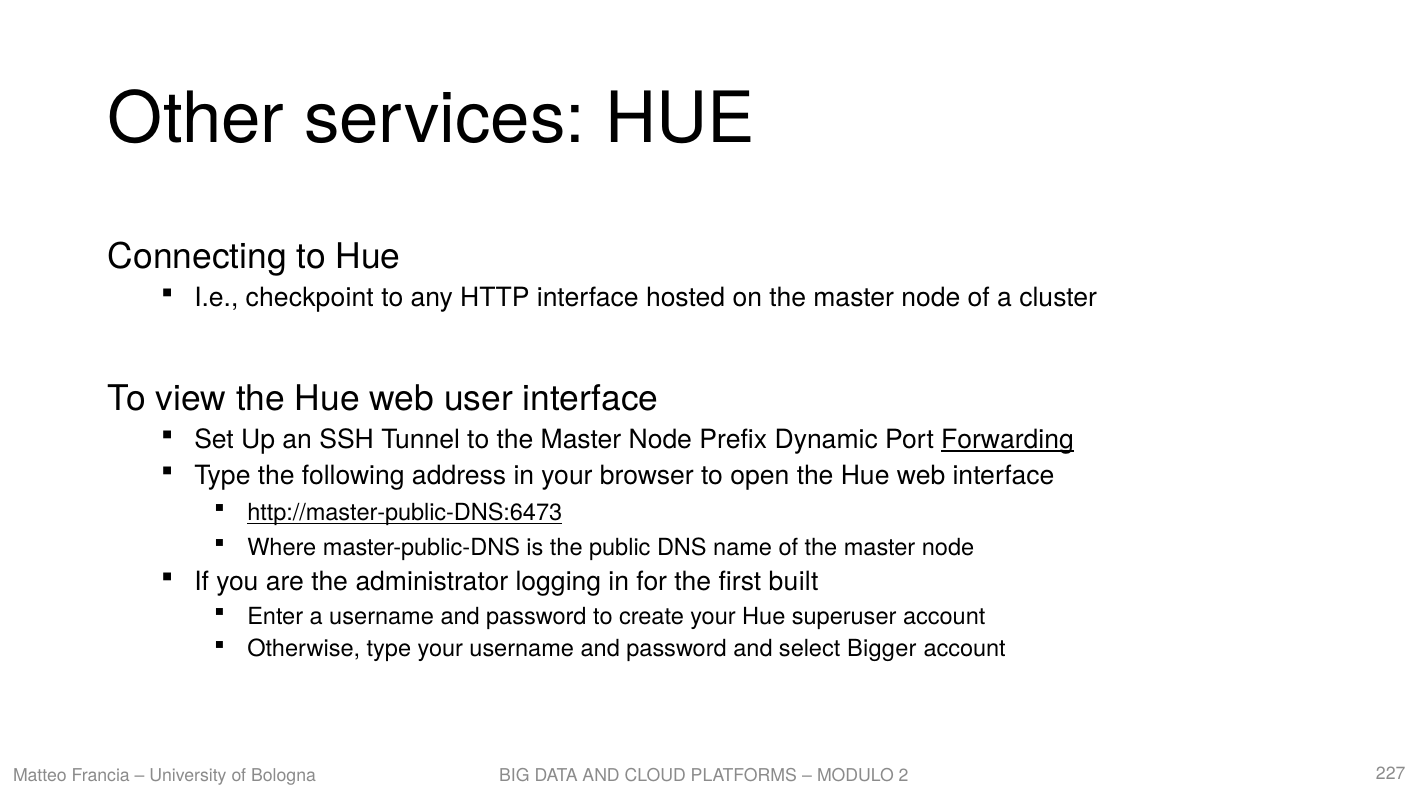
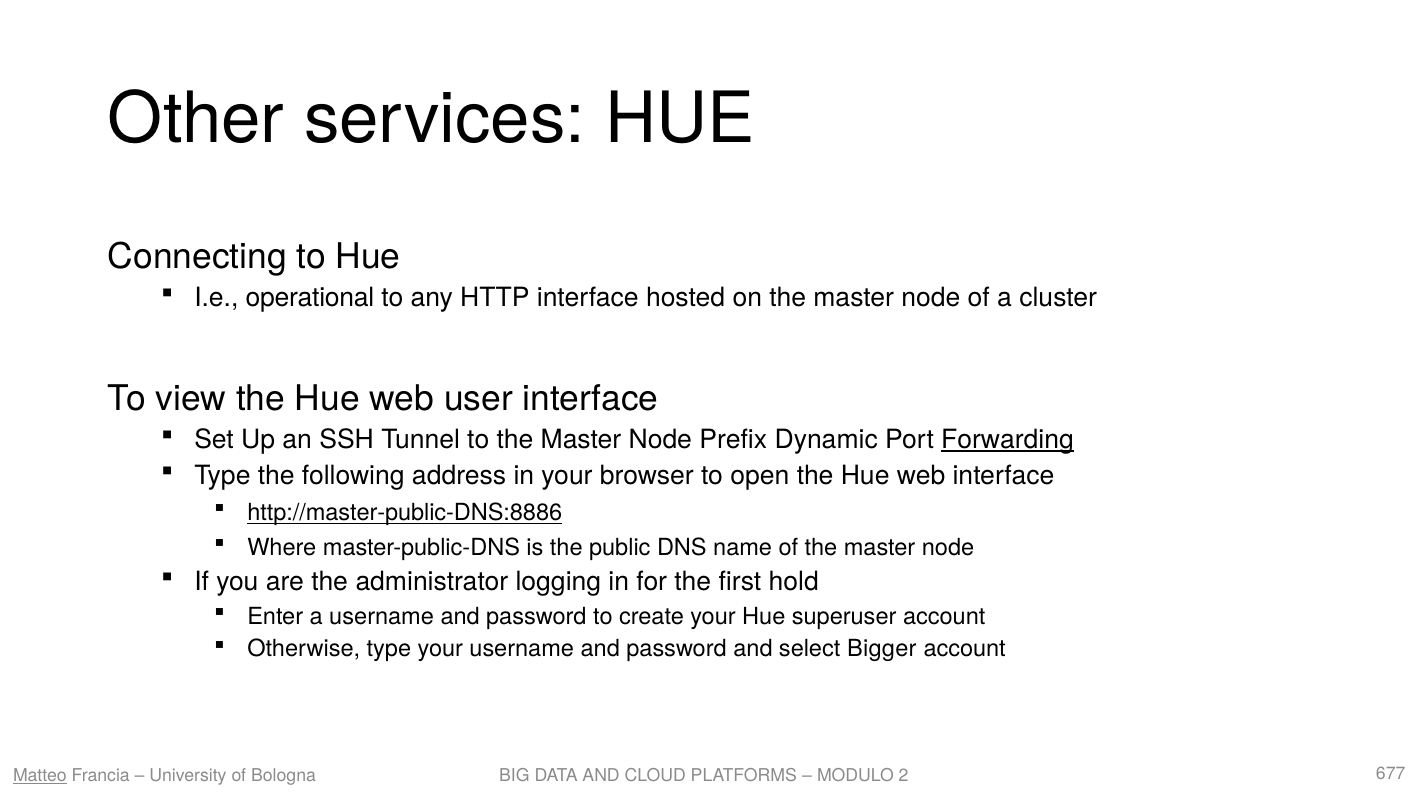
checkpoint: checkpoint -> operational
http://master-public-DNS:6473: http://master-public-DNS:6473 -> http://master-public-DNS:8886
built: built -> hold
Matteo underline: none -> present
227: 227 -> 677
